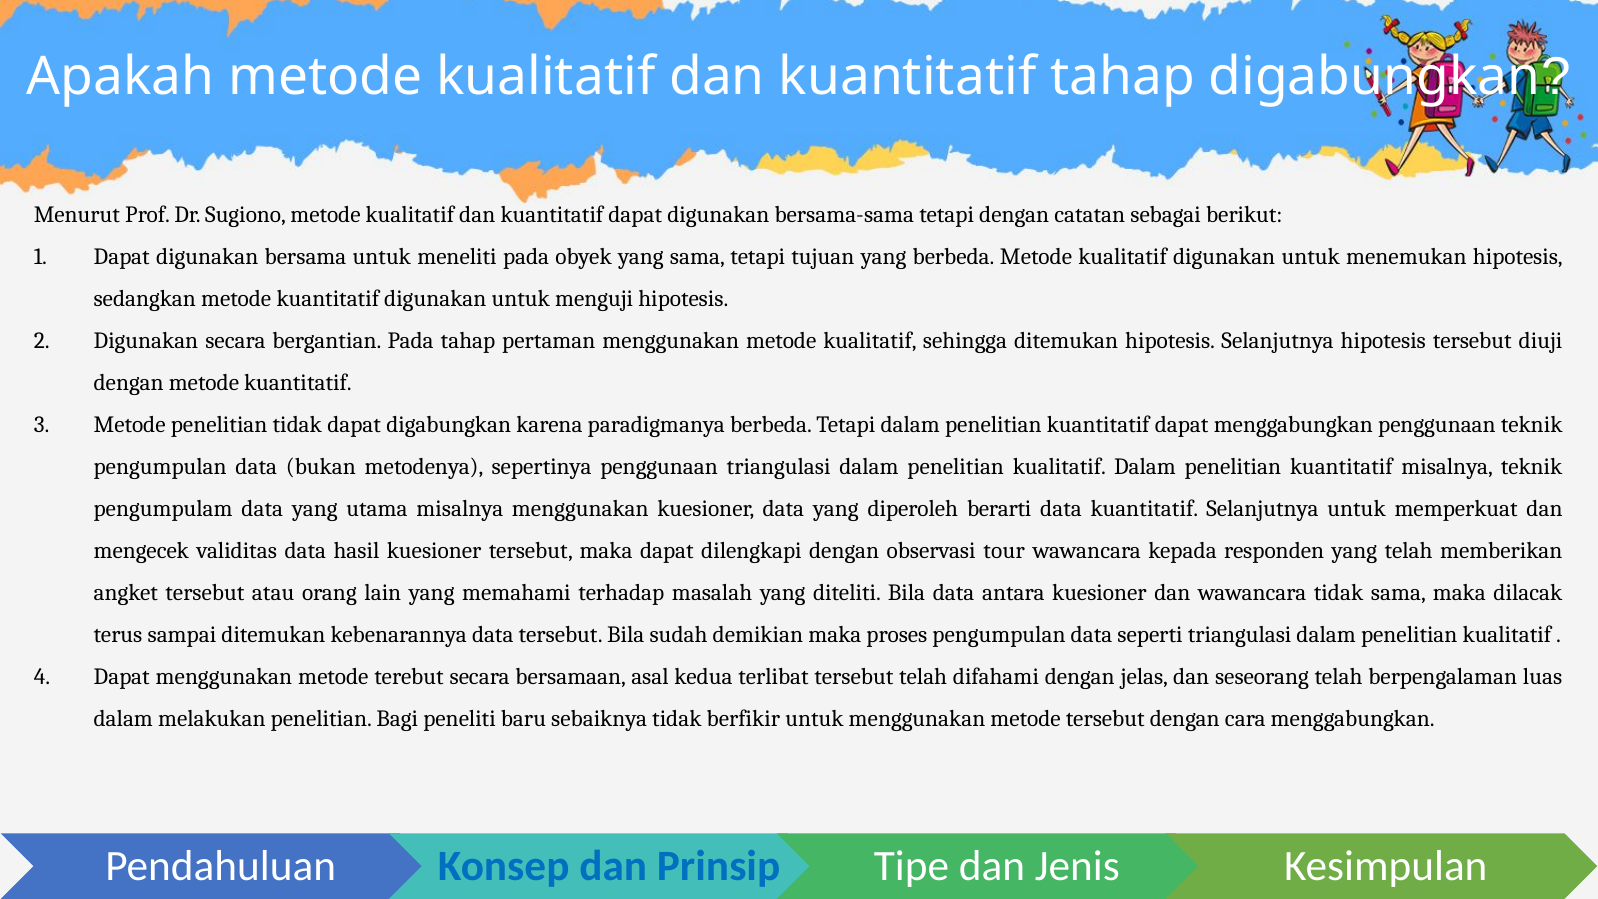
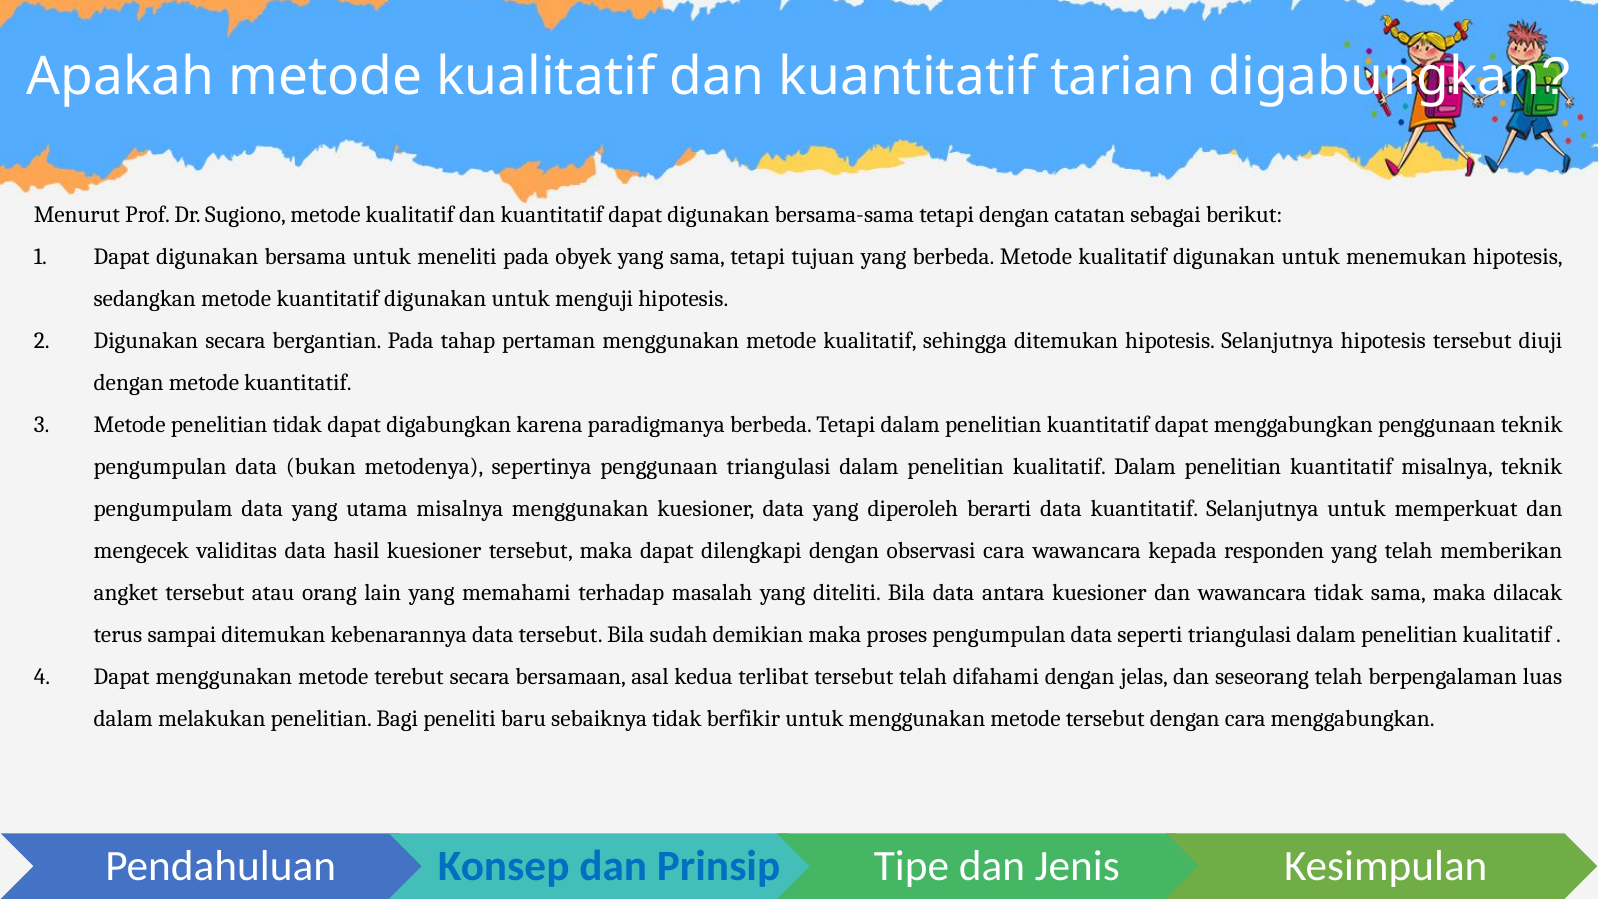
kuantitatif tahap: tahap -> tarian
observasi tour: tour -> cara
